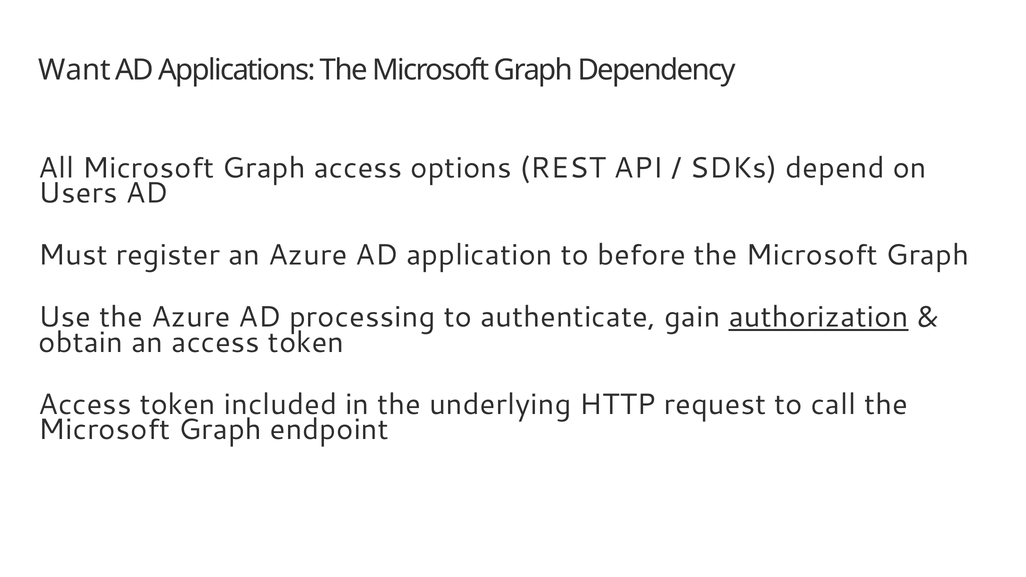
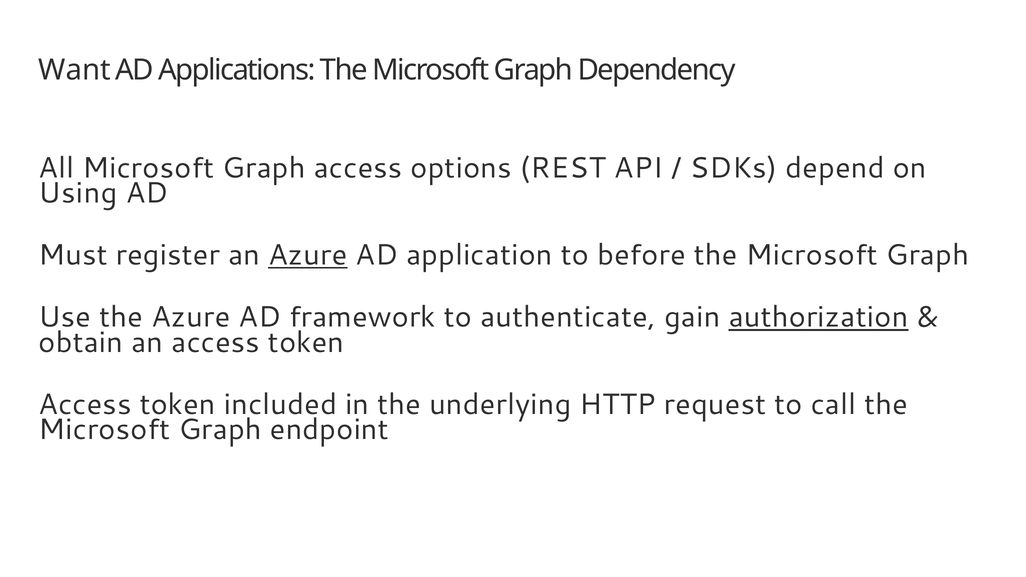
Users: Users -> Using
Azure at (308, 255) underline: none -> present
processing: processing -> framework
